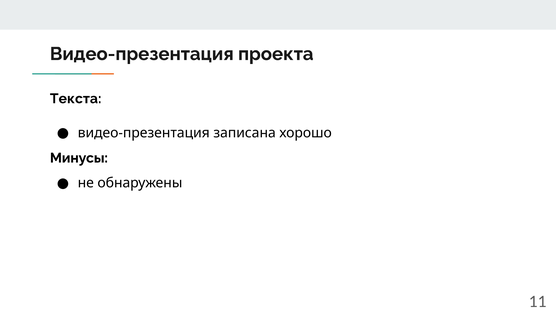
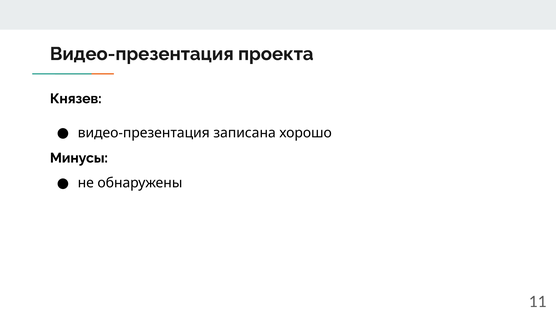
Текста: Текста -> Князев
